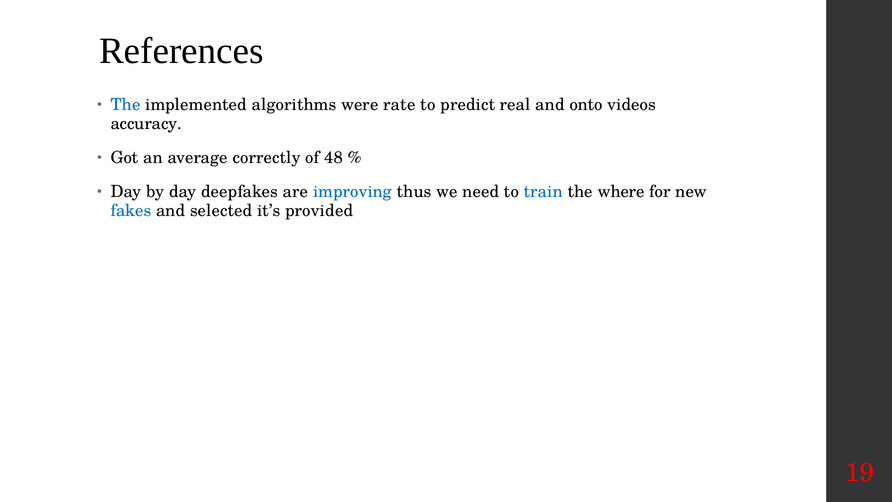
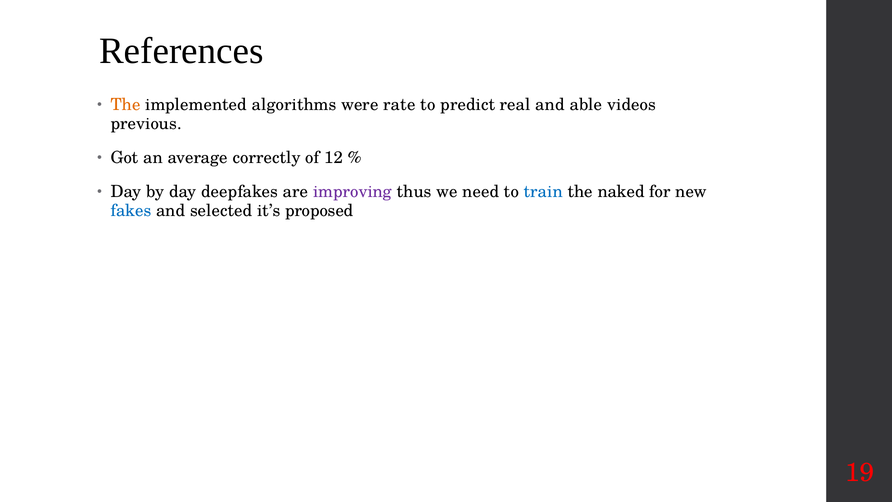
The at (125, 105) colour: blue -> orange
onto: onto -> able
accuracy: accuracy -> previous
48: 48 -> 12
improving colour: blue -> purple
where: where -> naked
provided: provided -> proposed
